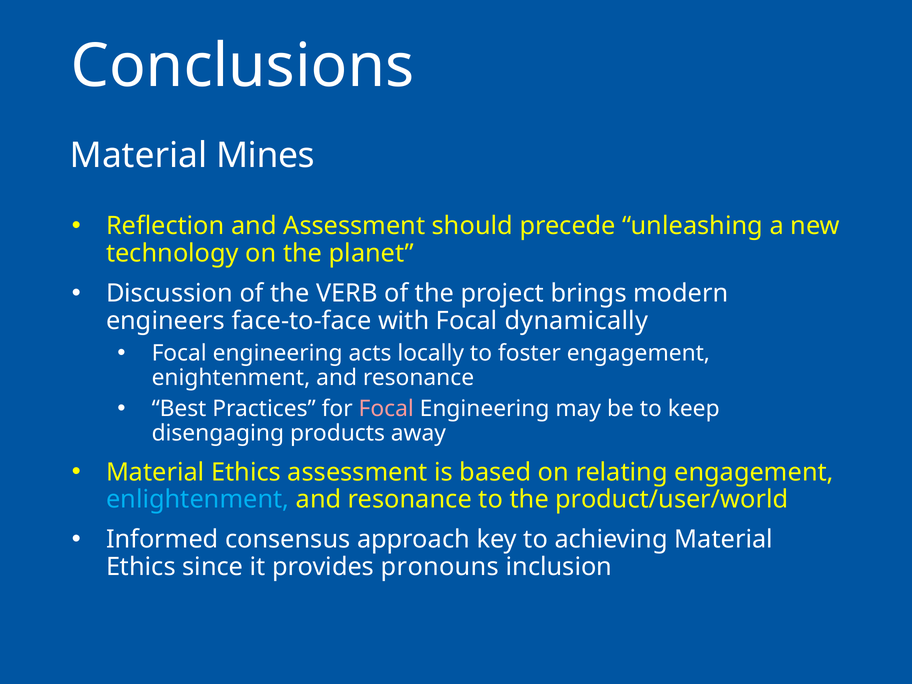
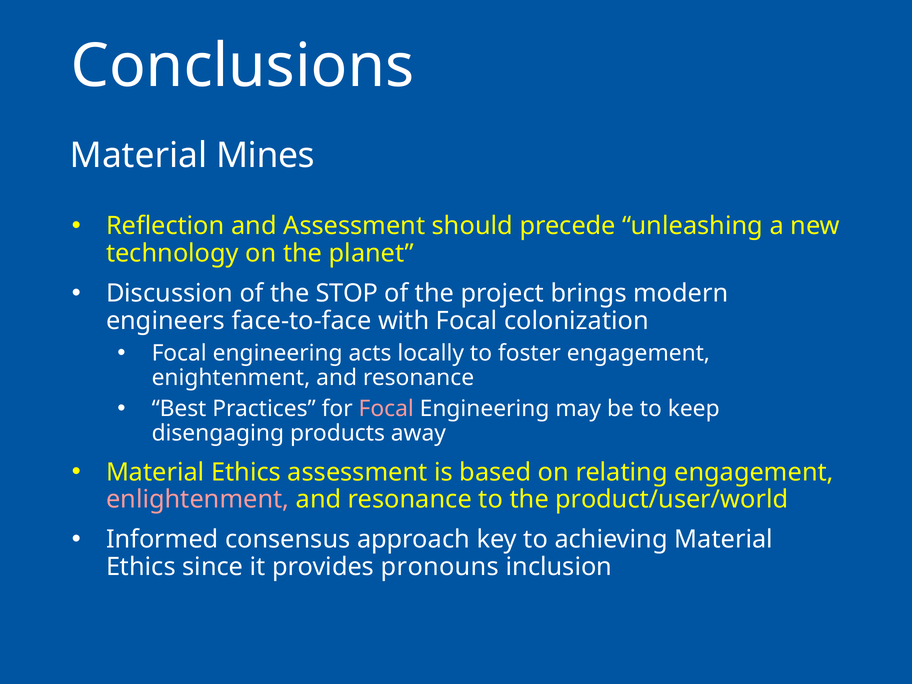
VERB: VERB -> STOP
dynamically: dynamically -> colonization
enlightenment colour: light blue -> pink
